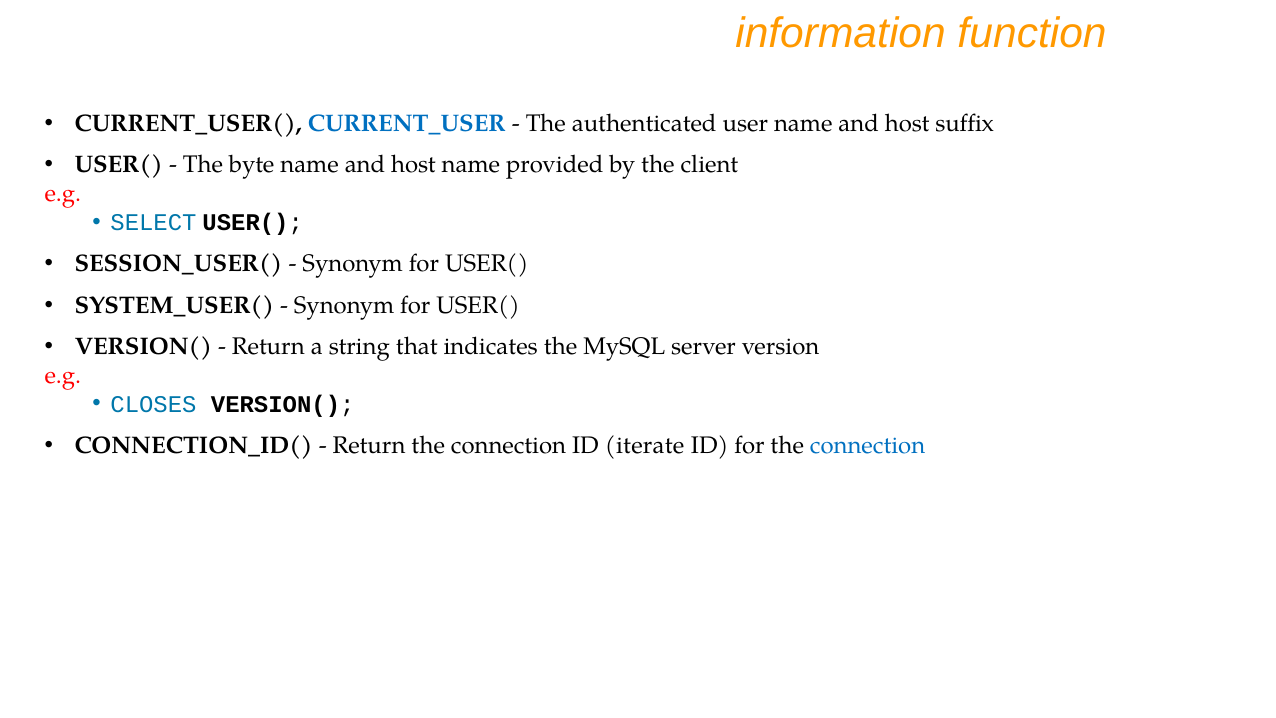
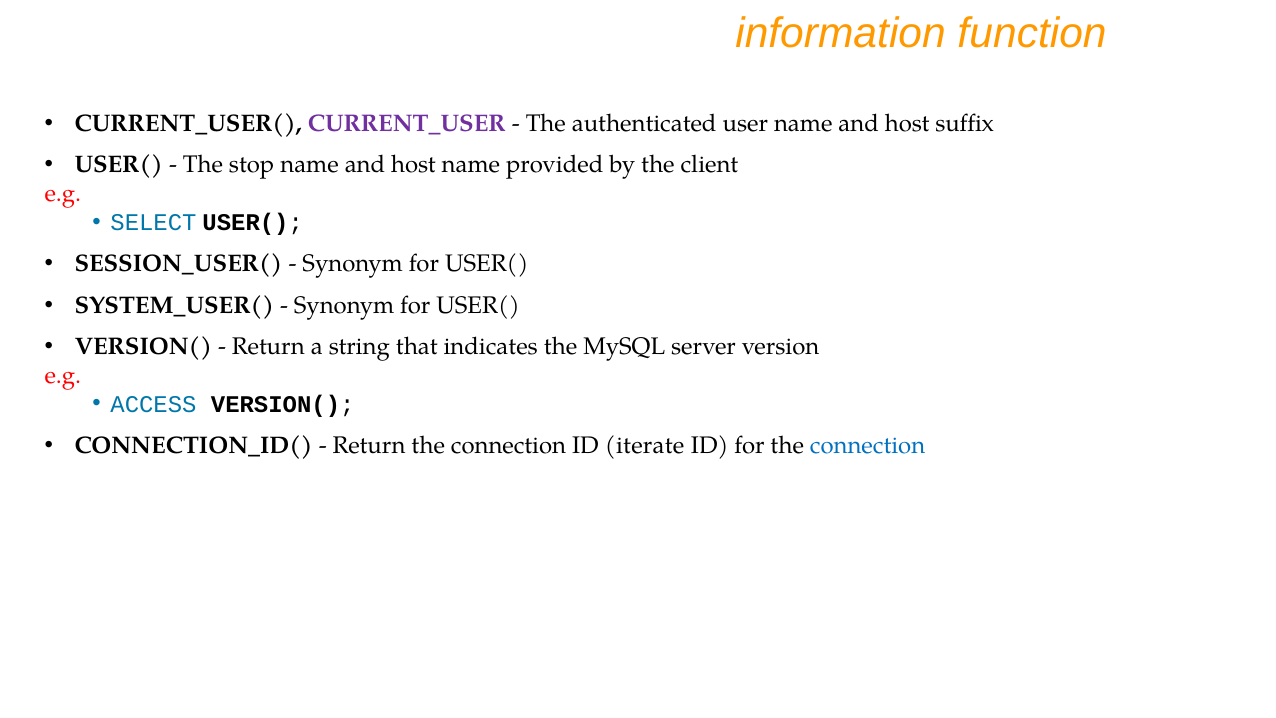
CURRENT_USER colour: blue -> purple
byte: byte -> stop
CLOSES: CLOSES -> ACCESS
